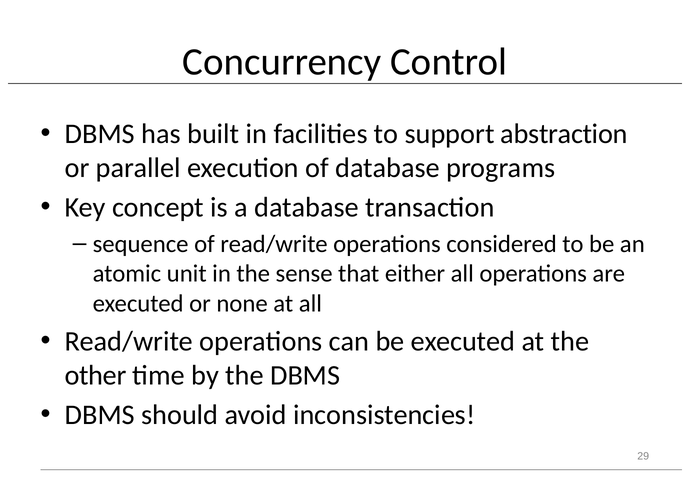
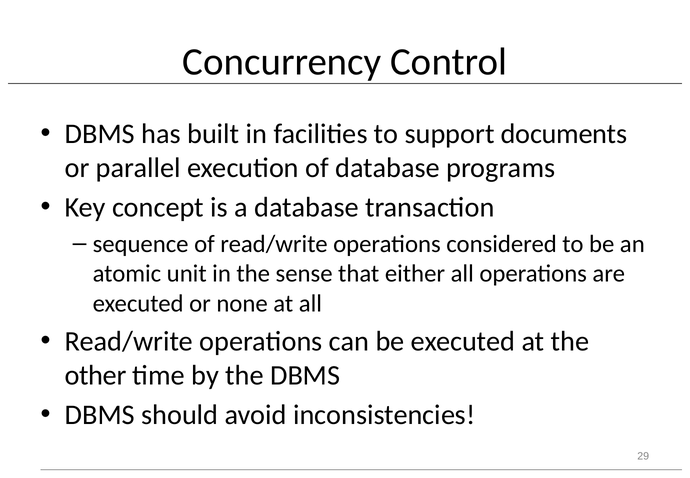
abstraction: abstraction -> documents
